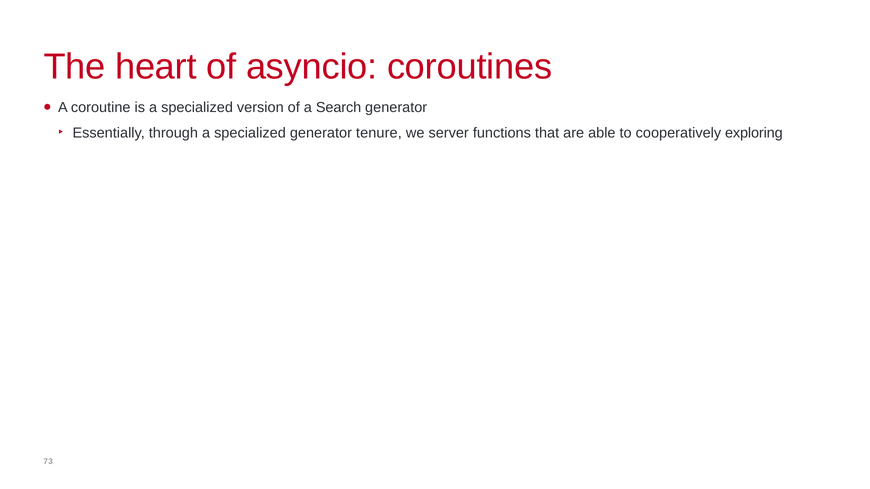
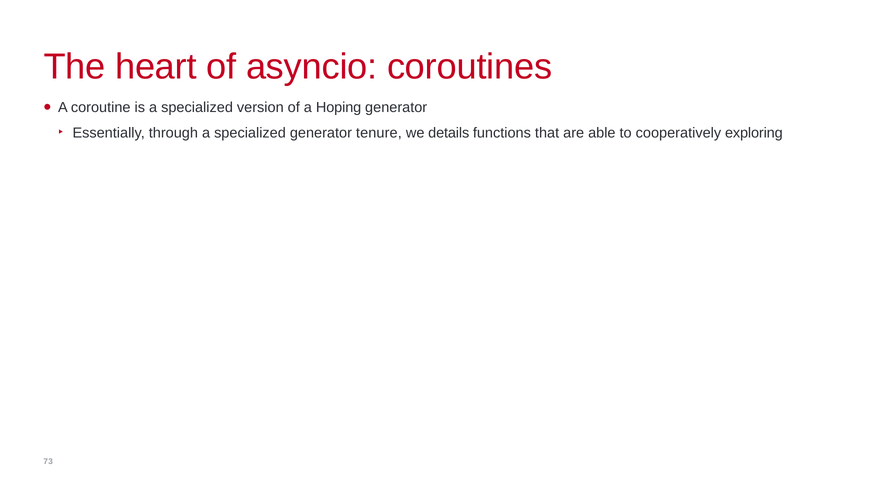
Search: Search -> Hoping
server: server -> details
